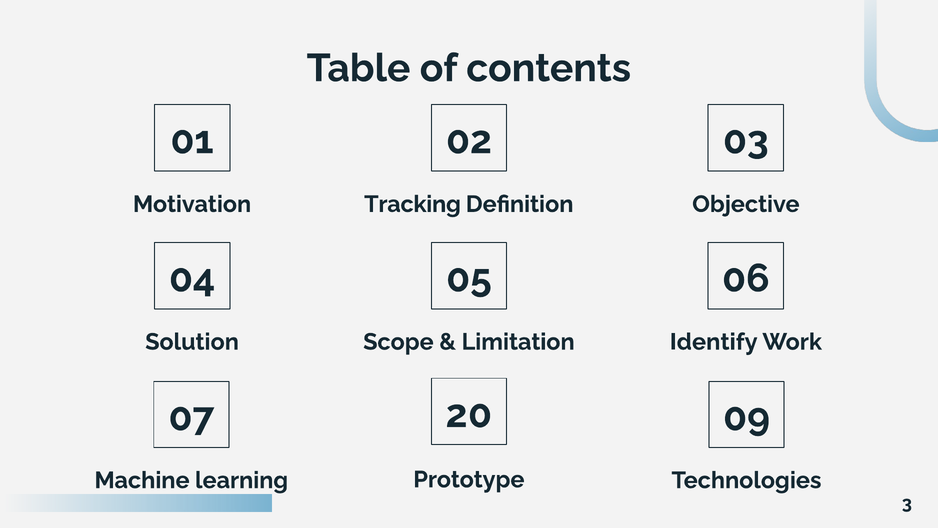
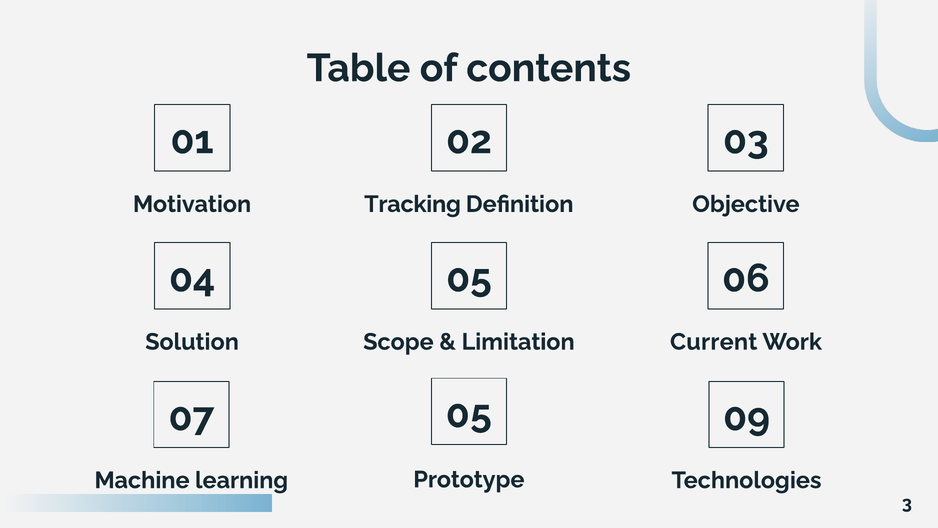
Identify: Identify -> Current
07 20: 20 -> 05
